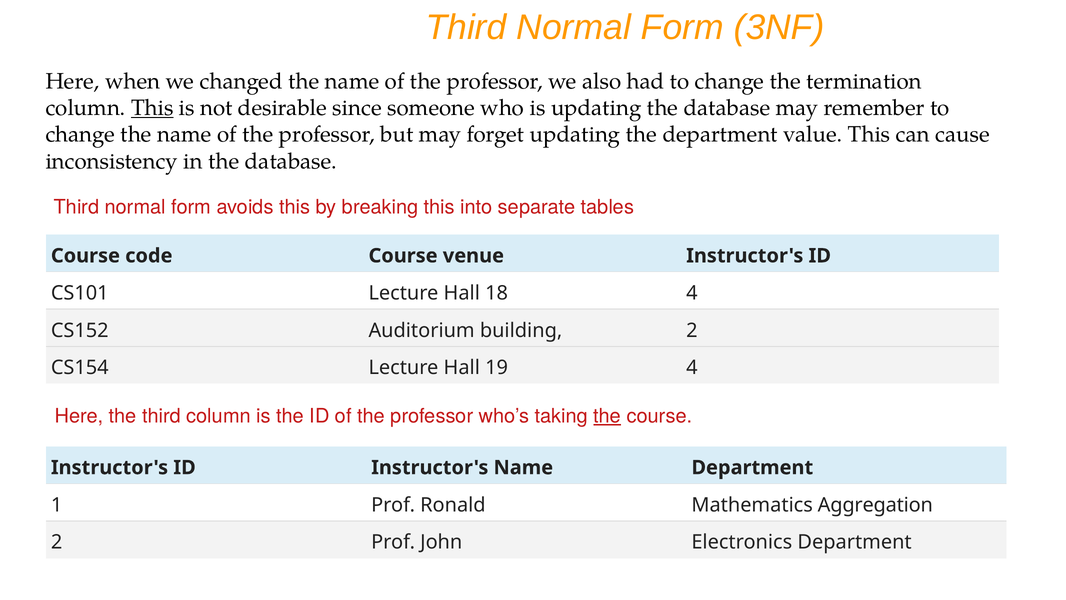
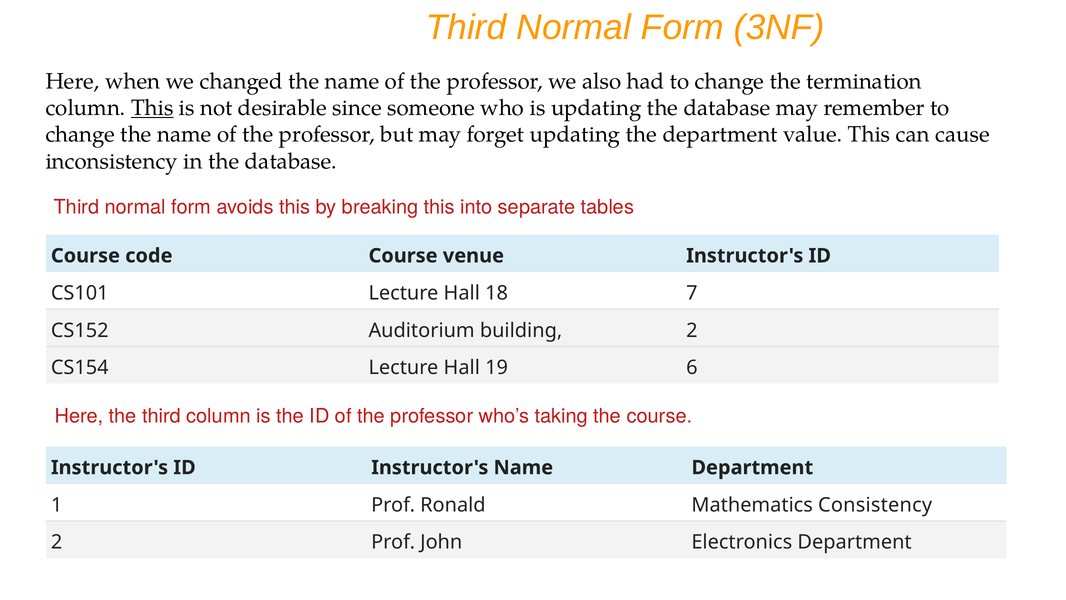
18 4: 4 -> 7
19 4: 4 -> 6
the at (607, 416) underline: present -> none
Aggregation: Aggregation -> Consistency
